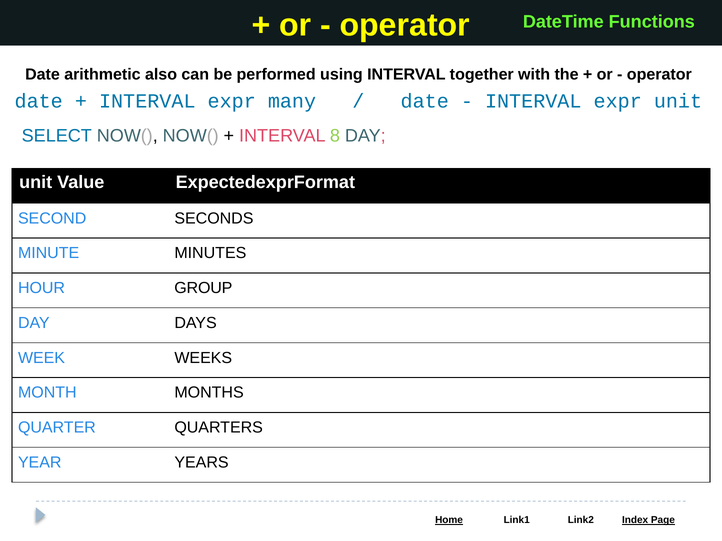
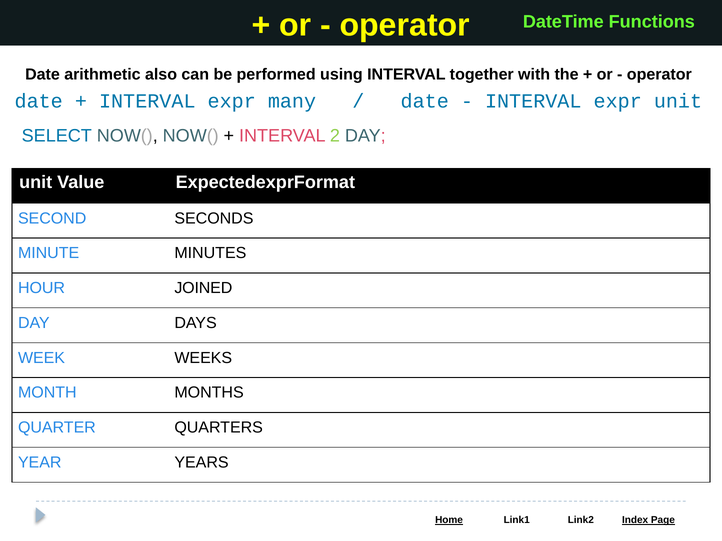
8: 8 -> 2
GROUP: GROUP -> JOINED
